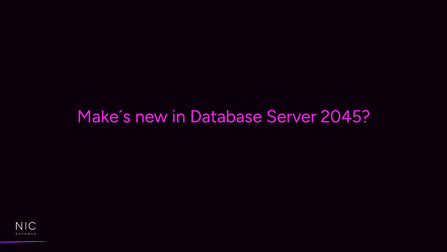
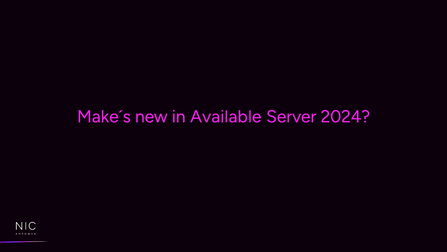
Database: Database -> Available
2045: 2045 -> 2024
